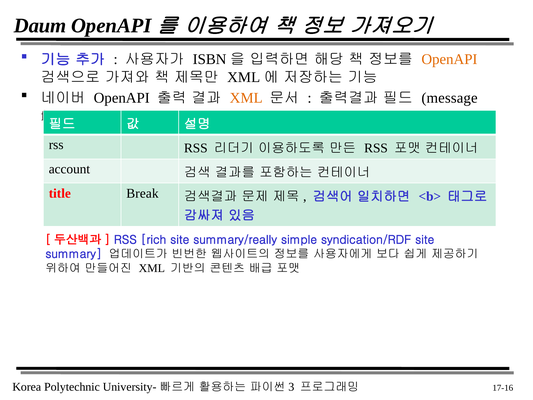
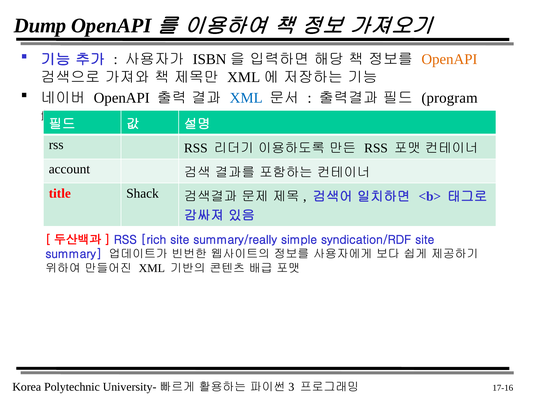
Daum: Daum -> Dump
XML at (246, 98) colour: orange -> blue
message: message -> program
Break: Break -> Shack
